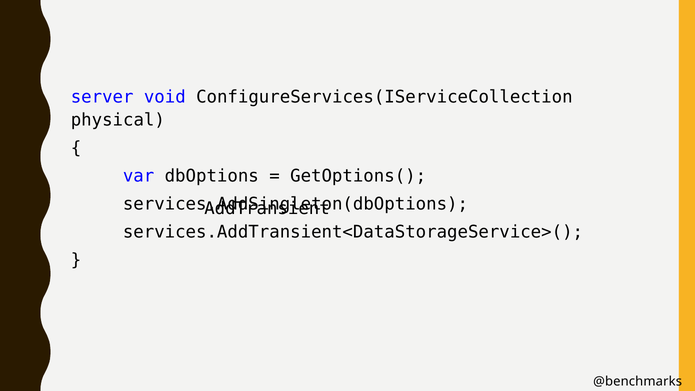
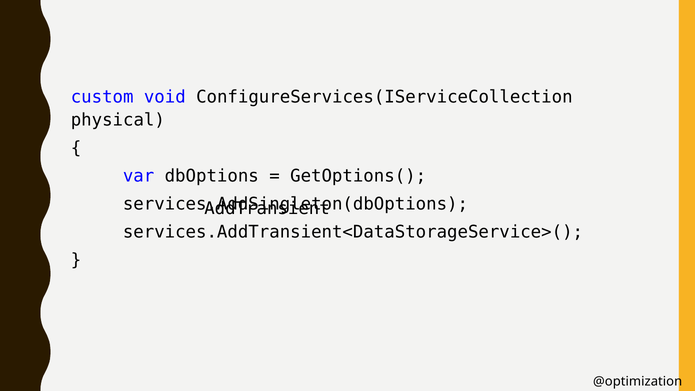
server: server -> custom
@benchmarks: @benchmarks -> @optimization
